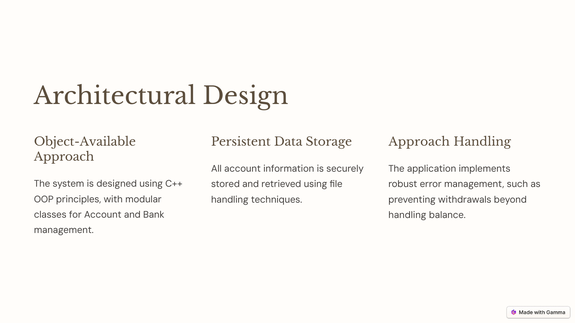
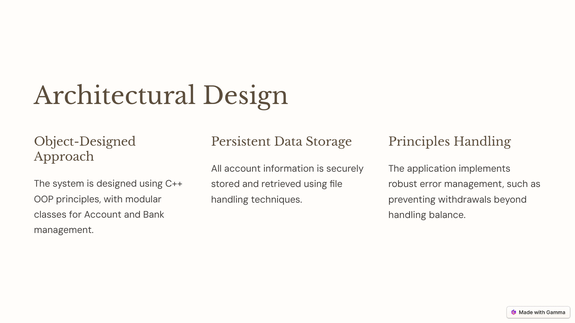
Object-Available: Object-Available -> Object-Designed
Approach at (419, 142): Approach -> Principles
